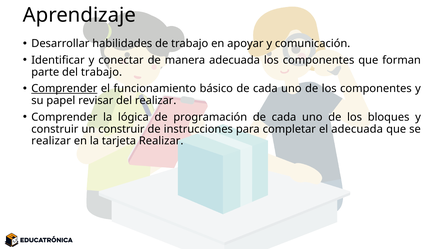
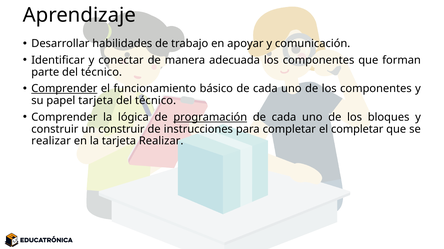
parte del trabajo: trabajo -> técnico
papel revisar: revisar -> tarjeta
realizar at (156, 101): realizar -> técnico
programación underline: none -> present
el adecuada: adecuada -> completar
